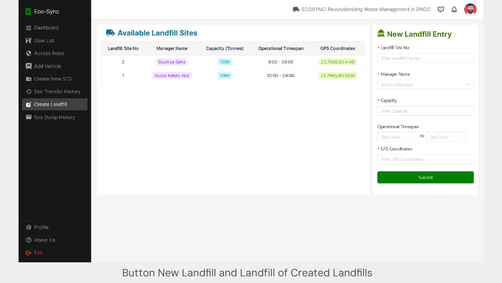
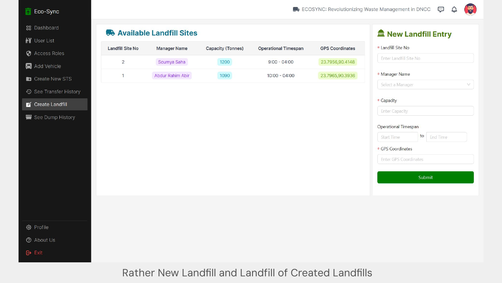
Button: Button -> Rather
